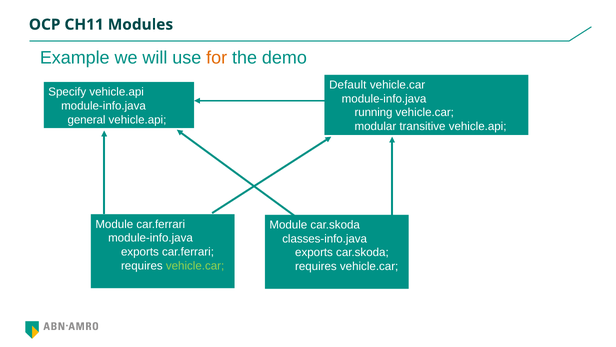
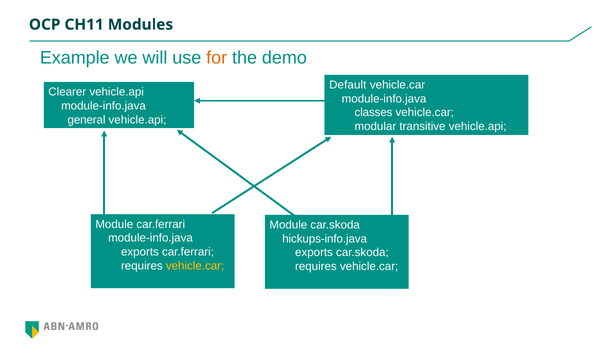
Specify: Specify -> Clearer
running: running -> classes
classes-info.java: classes-info.java -> hickups-info.java
vehicle.car at (195, 265) colour: light green -> yellow
